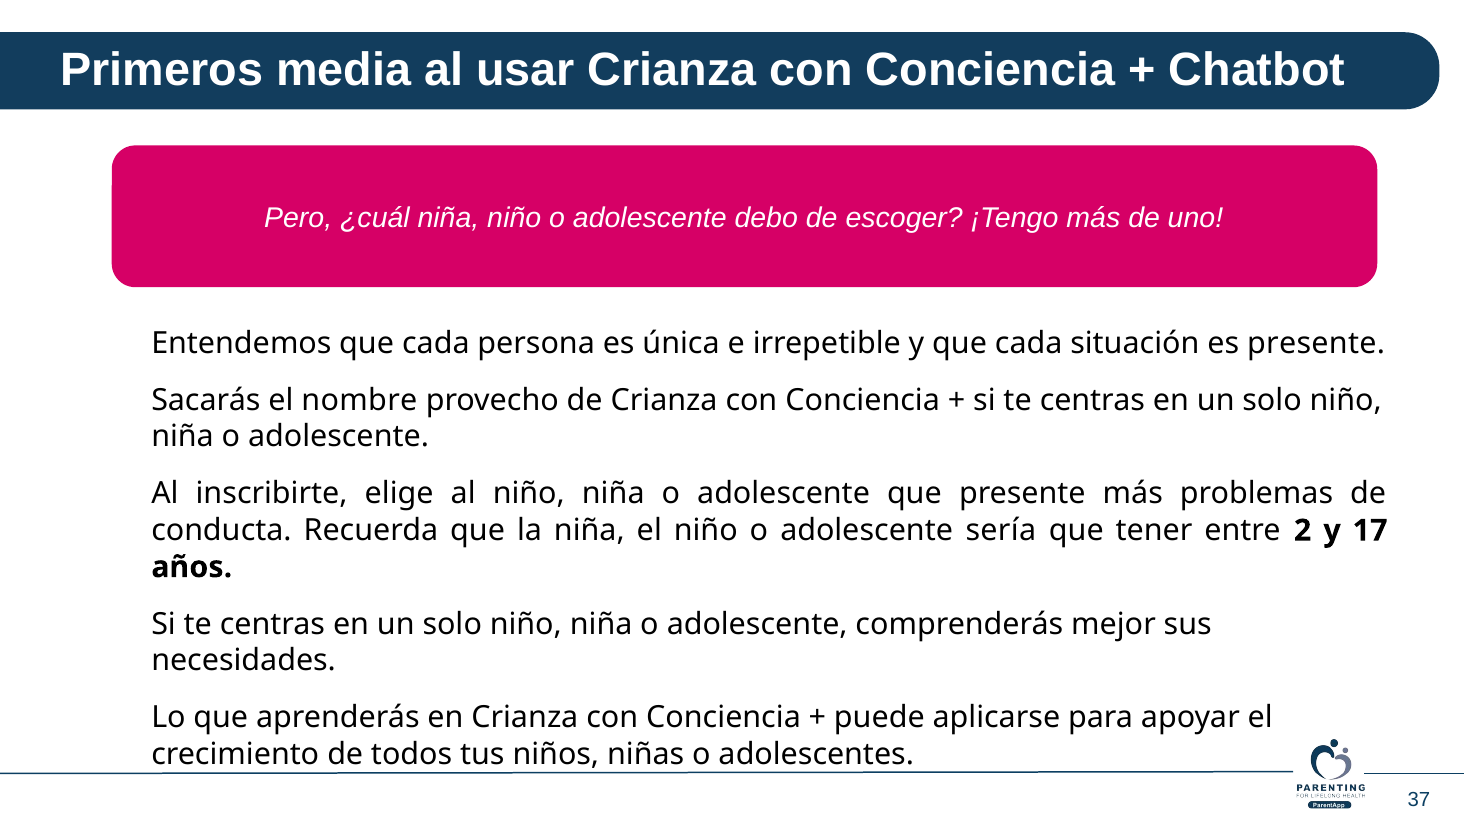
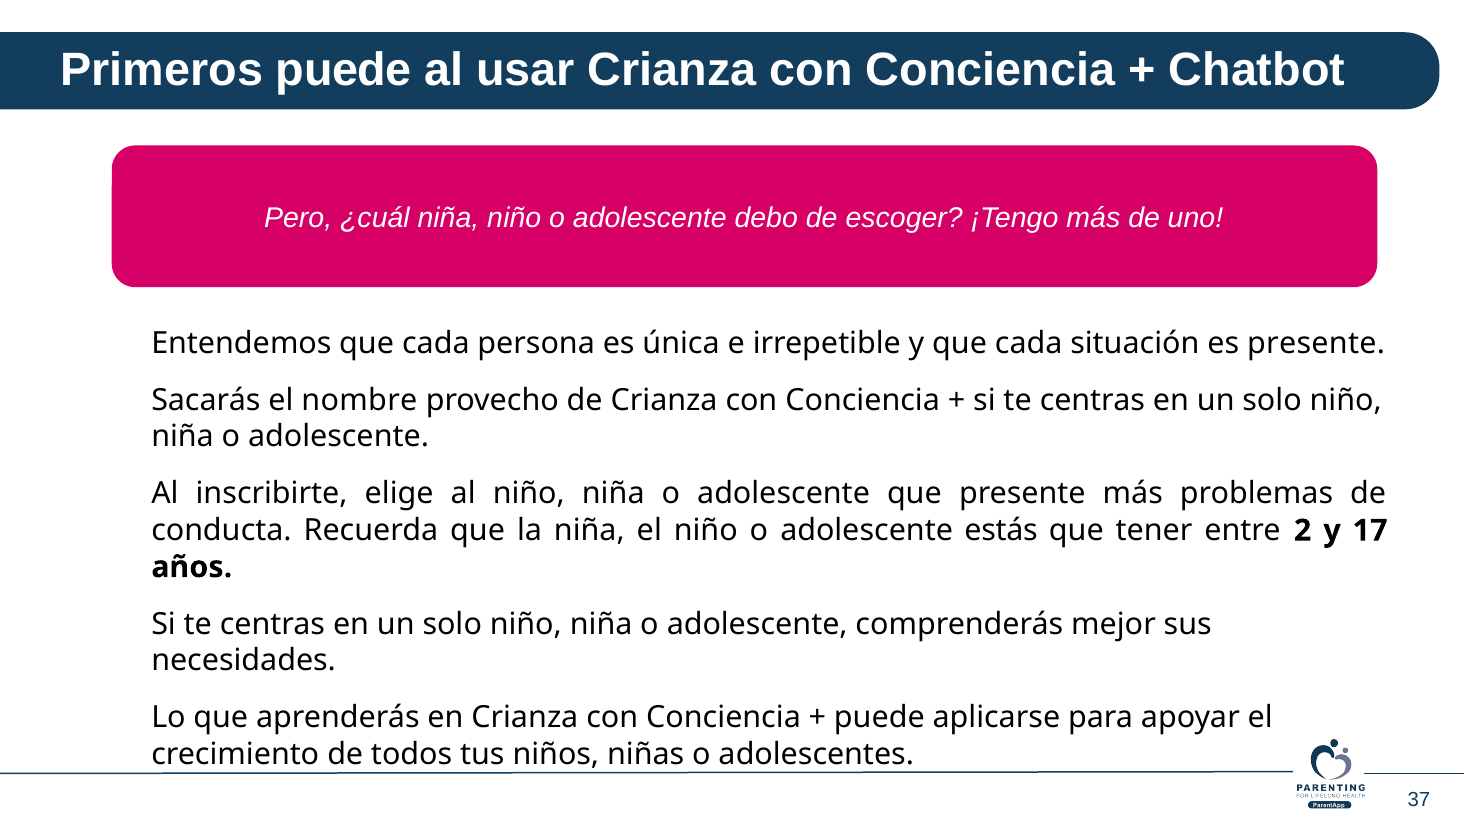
Primeros media: media -> puede
sería: sería -> estás
